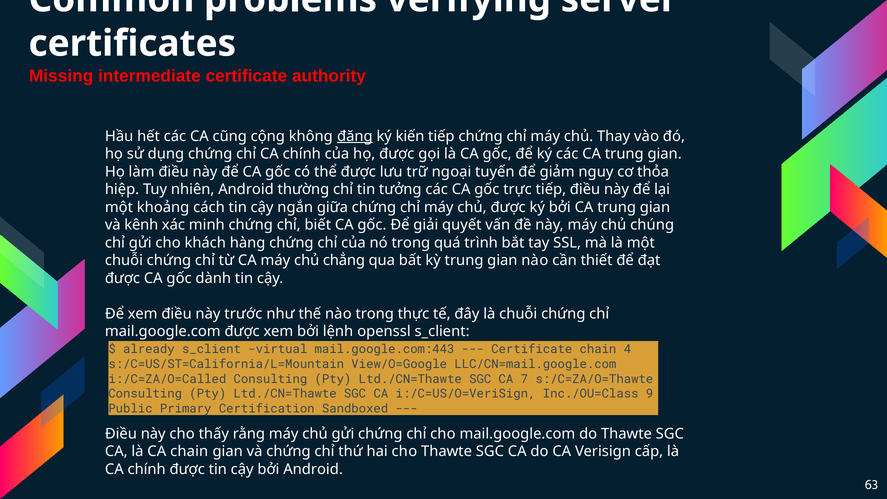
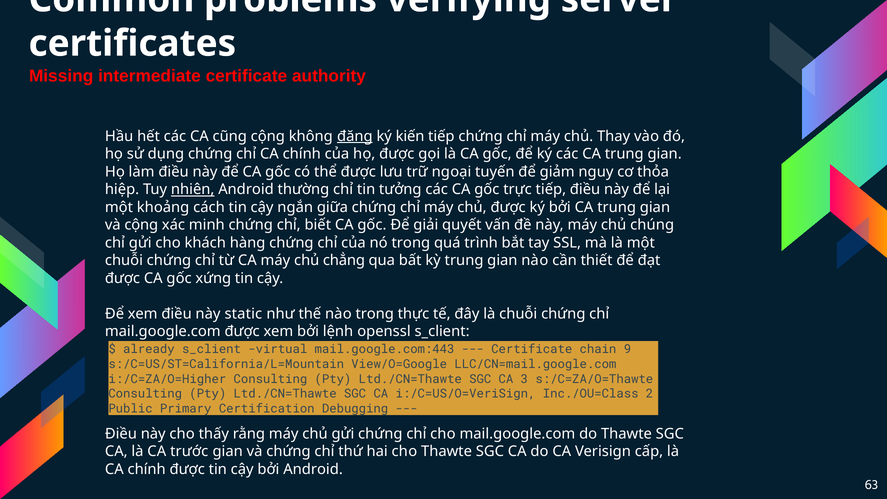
nhiên underline: none -> present
và kênh: kênh -> cộng
dành: dành -> xứng
trước: trước -> static
4: 4 -> 9
i:/C=ZA/O=Called: i:/C=ZA/O=Called -> i:/C=ZA/O=Higher
7: 7 -> 3
9: 9 -> 2
Sandboxed: Sandboxed -> Debugging
CA chain: chain -> trước
